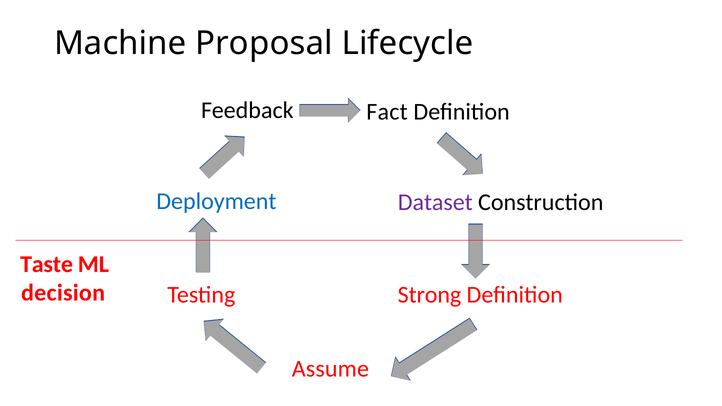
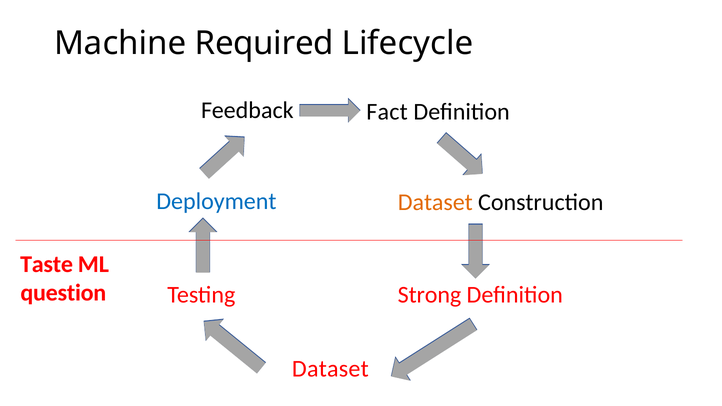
Proposal: Proposal -> Required
Dataset at (435, 202) colour: purple -> orange
decision: decision -> question
Assume at (330, 369): Assume -> Dataset
